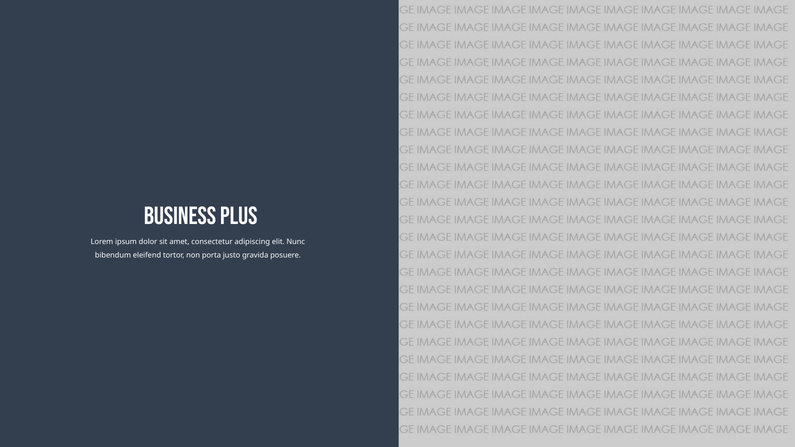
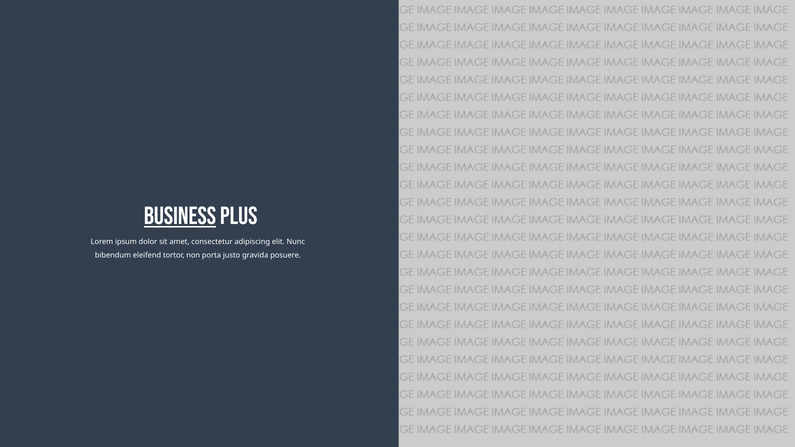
Business underline: none -> present
